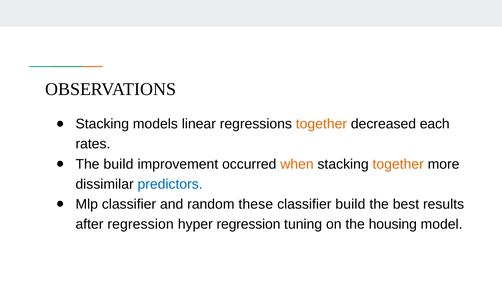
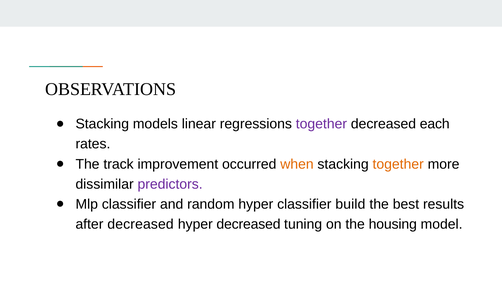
together at (321, 124) colour: orange -> purple
The build: build -> track
predictors colour: blue -> purple
random these: these -> hyper
after regression: regression -> decreased
hyper regression: regression -> decreased
